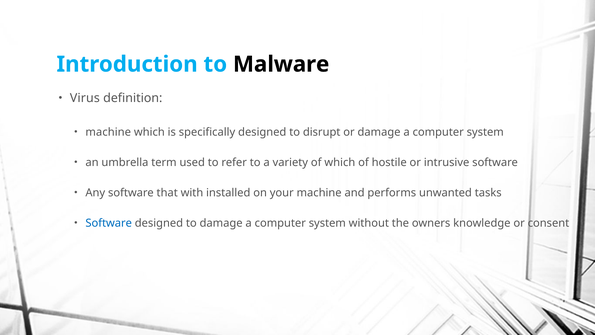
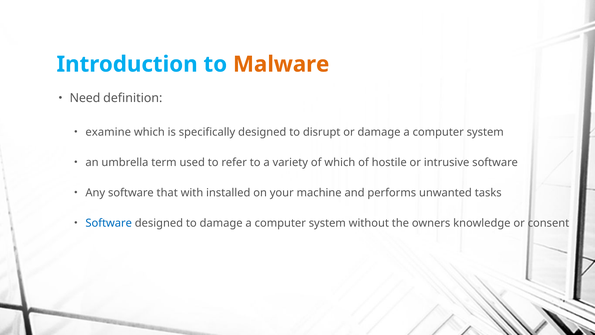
Malware colour: black -> orange
Virus: Virus -> Need
machine at (108, 132): machine -> examine
